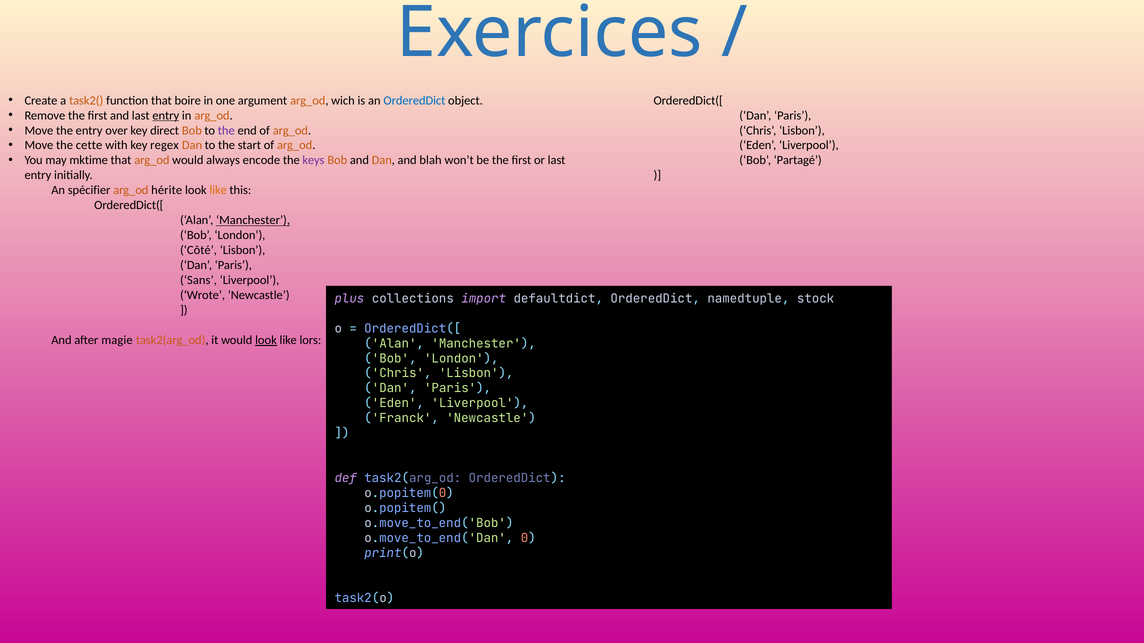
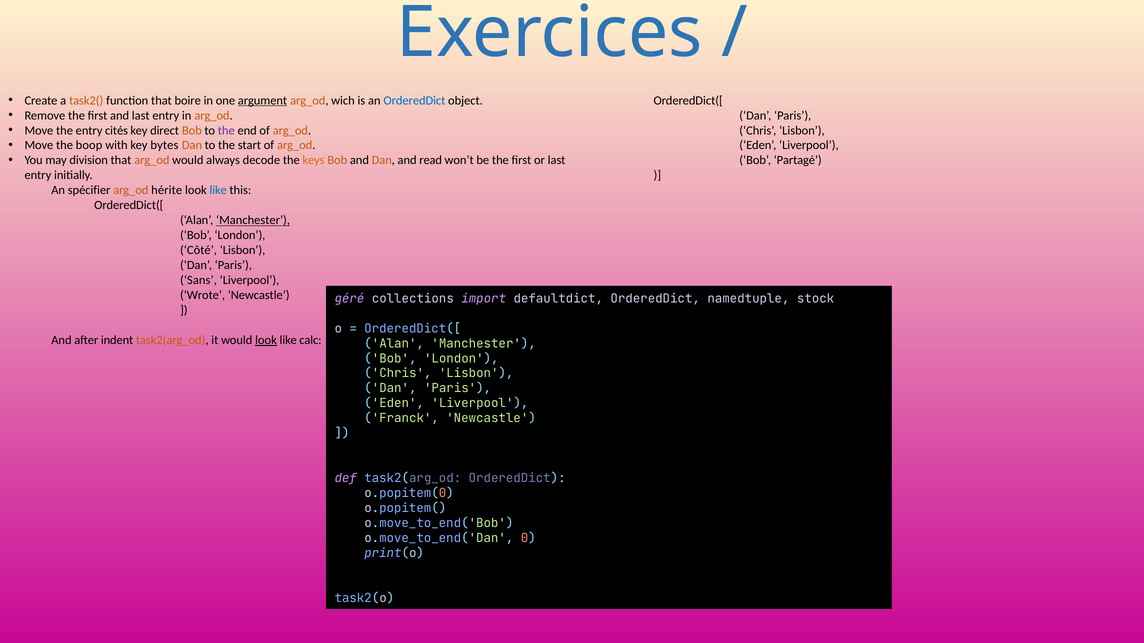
argument underline: none -> present
entry at (166, 115) underline: present -> none
over: over -> cités
cette: cette -> boop
regex: regex -> bytes
mktime: mktime -> division
encode: encode -> decode
keys colour: purple -> orange
blah: blah -> read
like at (218, 190) colour: orange -> blue
plus: plus -> géré
magie: magie -> indent
lors: lors -> calc
